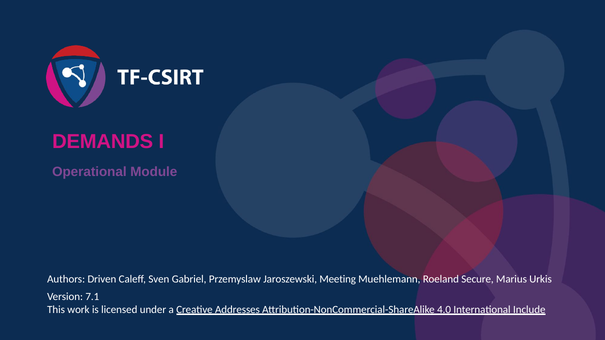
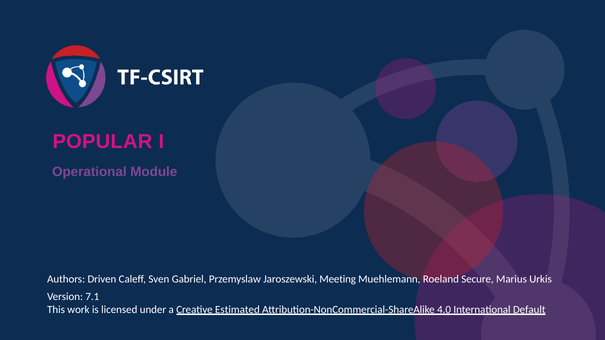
DEMANDS: DEMANDS -> POPULAR
Addresses: Addresses -> Estimated
Include: Include -> Default
